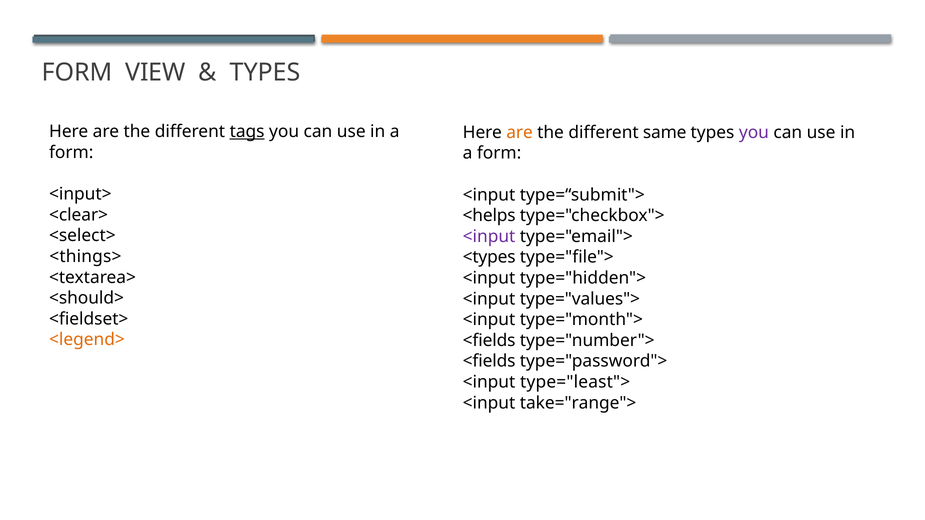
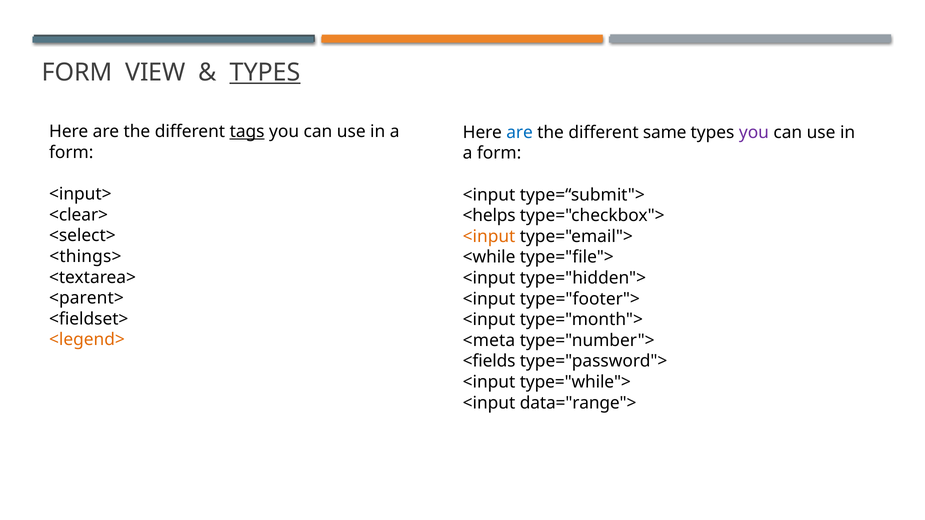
TYPES at (265, 73) underline: none -> present
are at (520, 133) colour: orange -> blue
<input at (489, 237) colour: purple -> orange
<types: <types -> <while
<should>: <should> -> <parent>
type="values">: type="values"> -> type="footer">
<fields at (489, 341): <fields -> <meta
type="least">: type="least"> -> type="while">
take="range">: take="range"> -> data="range">
